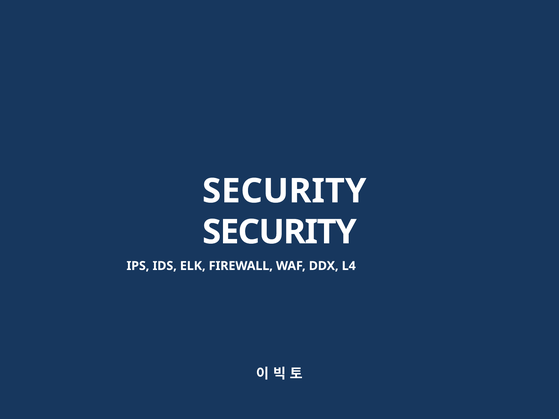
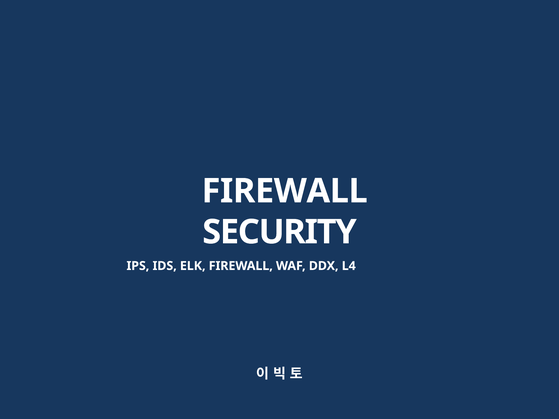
SECURITY at (284, 191): SECURITY -> FIREWALL
